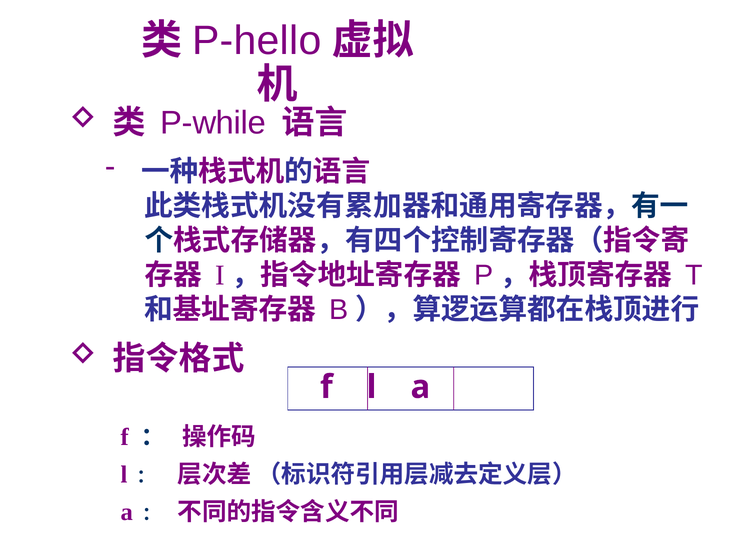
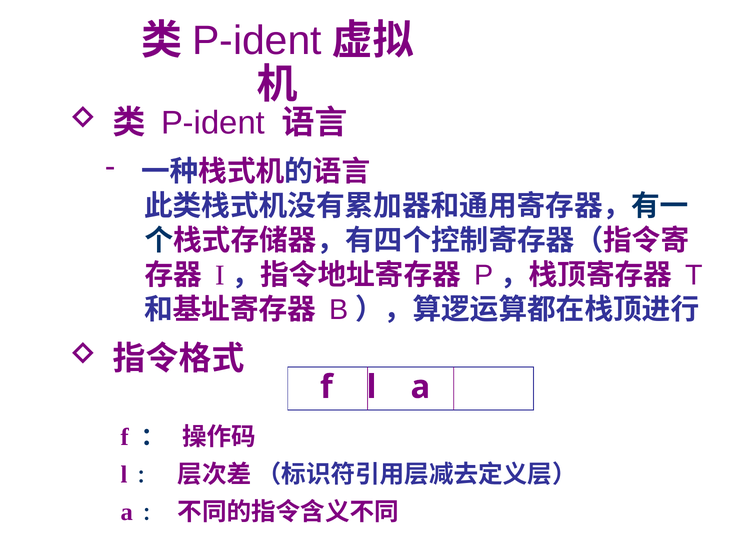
P-hello at (257, 41): P-hello -> P-ident
P-while at (213, 123): P-while -> P-ident
